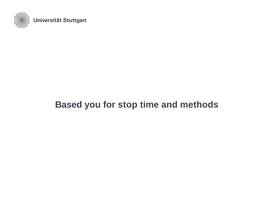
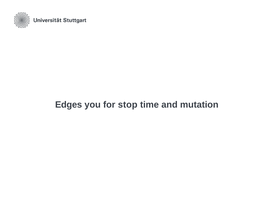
Based: Based -> Edges
methods: methods -> mutation
